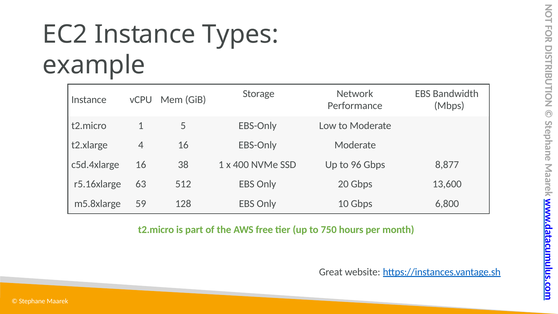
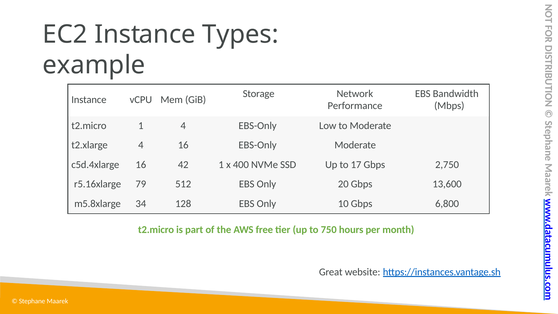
1 5: 5 -> 4
38: 38 -> 42
96: 96 -> 17
8,877: 8,877 -> 2,750
63: 63 -> 79
59: 59 -> 34
